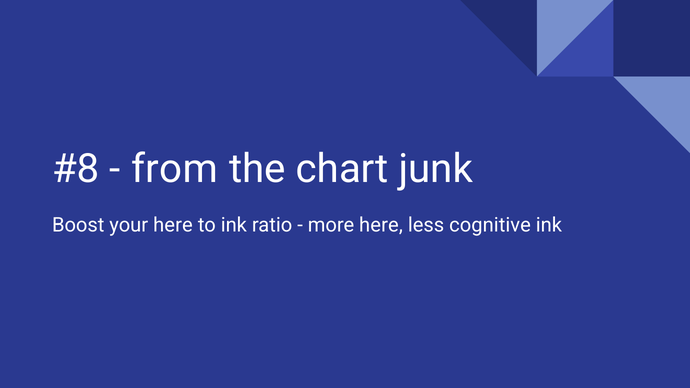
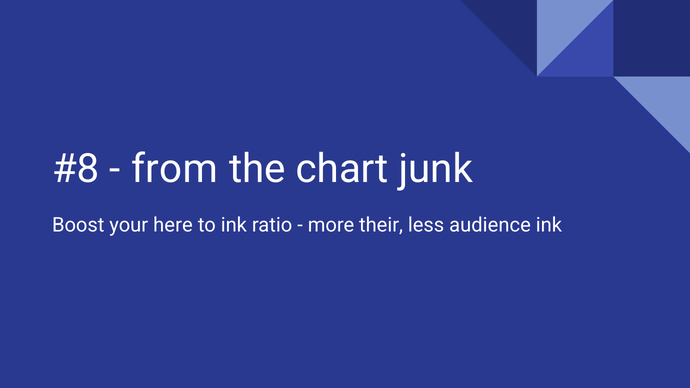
more here: here -> their
cognitive: cognitive -> audience
